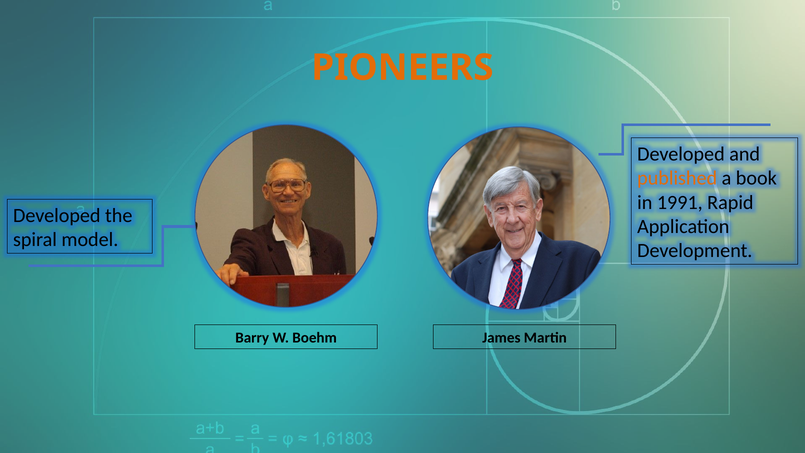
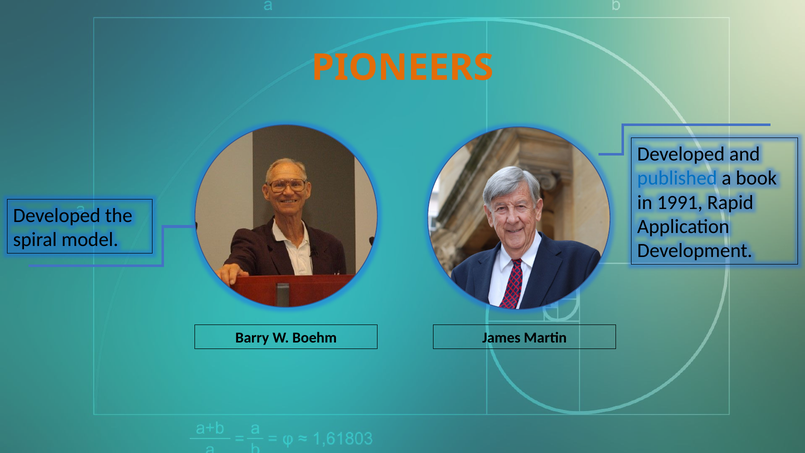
published colour: orange -> blue
